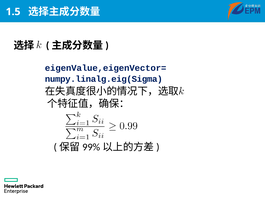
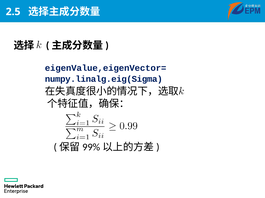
1.5: 1.5 -> 2.5
